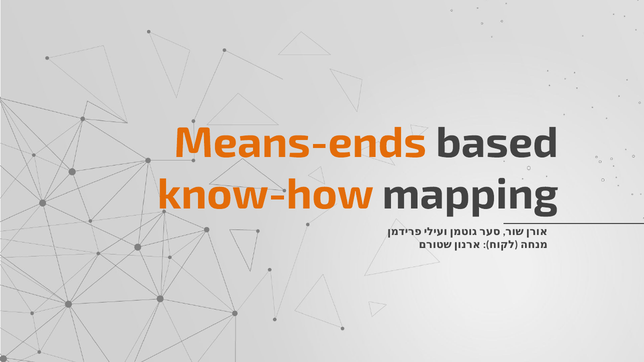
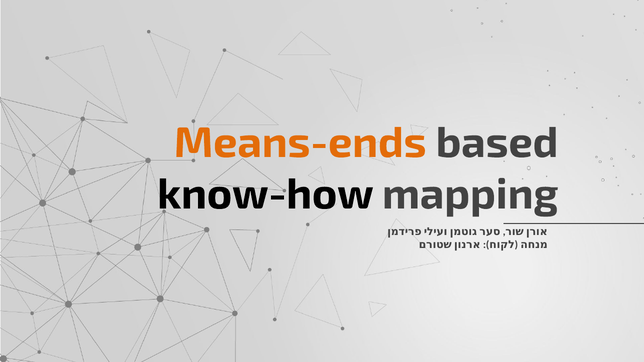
know-how colour: orange -> black
